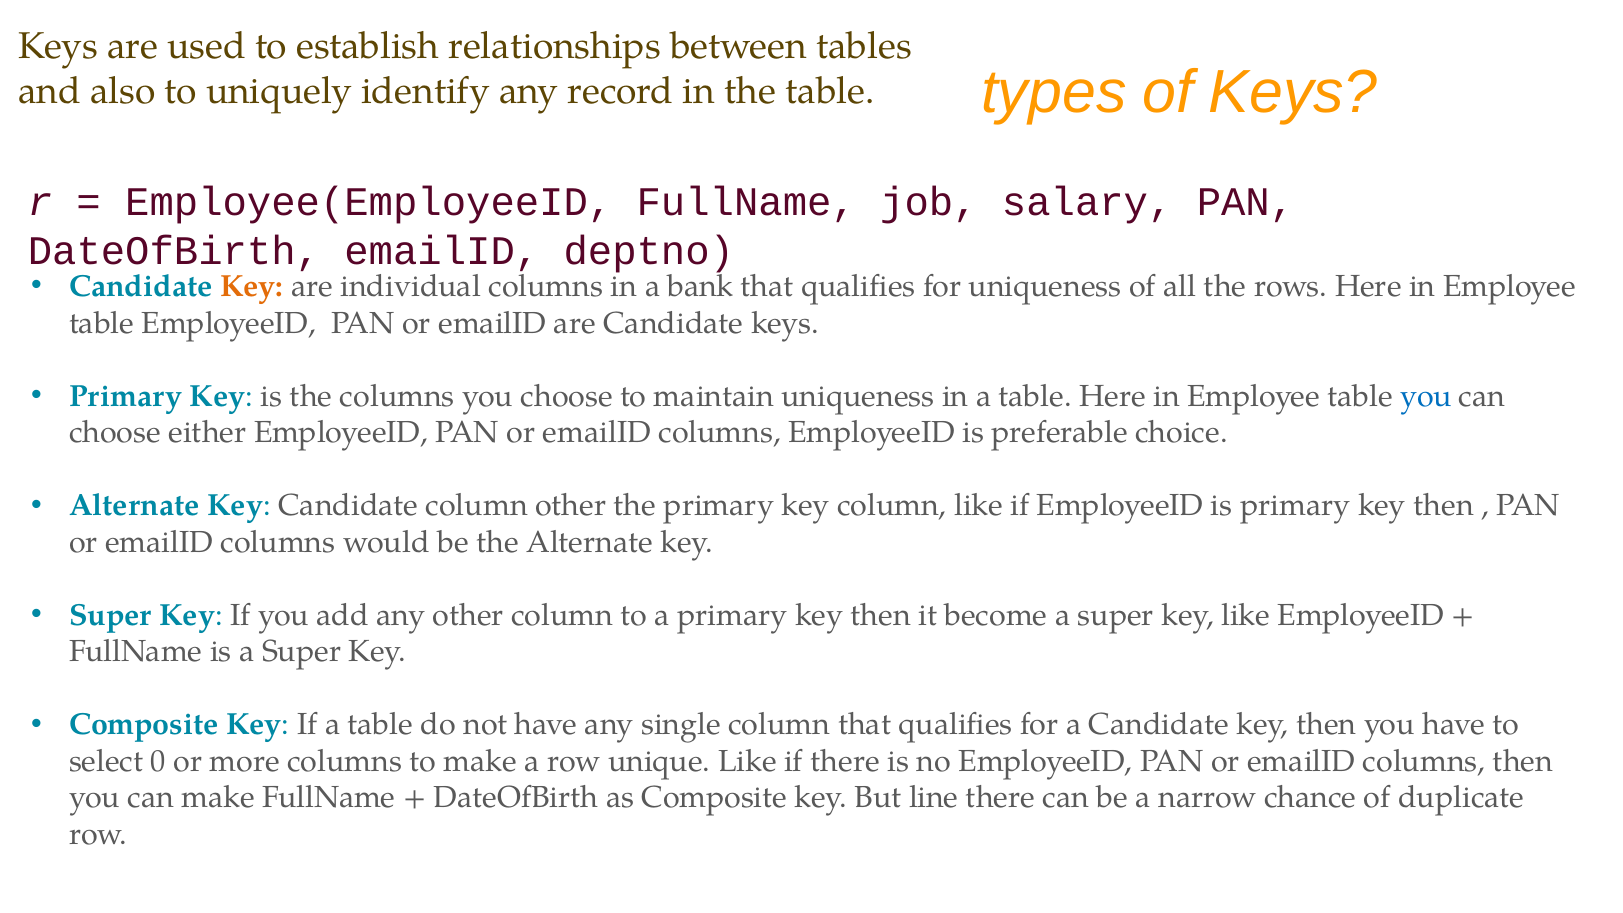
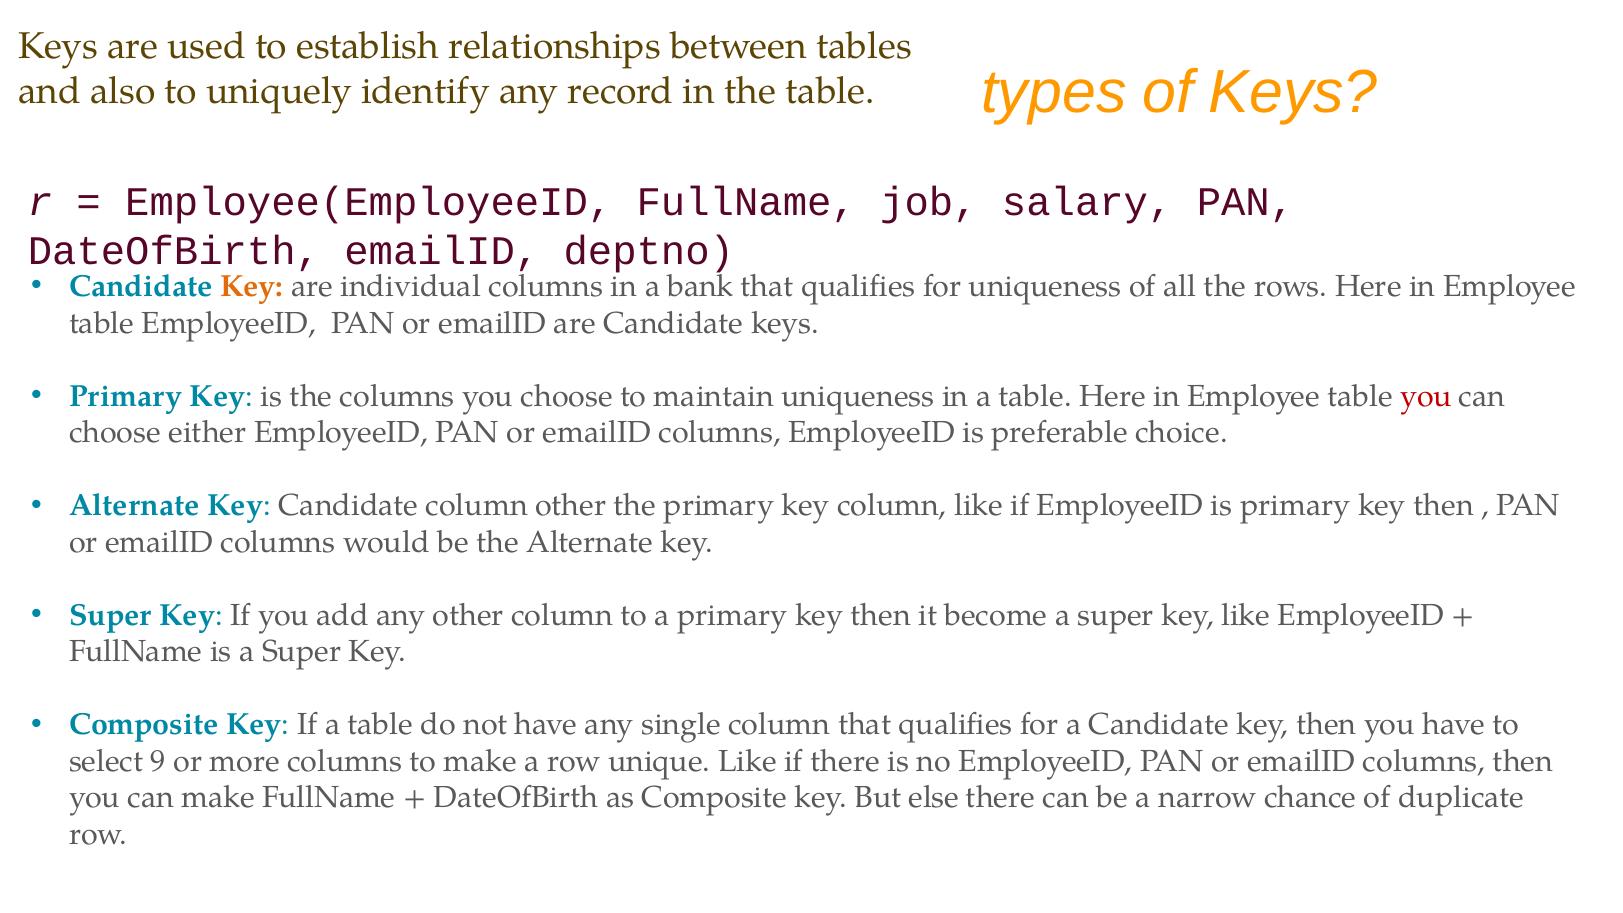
you at (1426, 396) colour: blue -> red
0: 0 -> 9
line: line -> else
